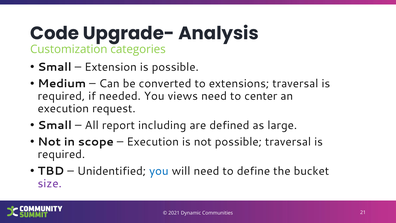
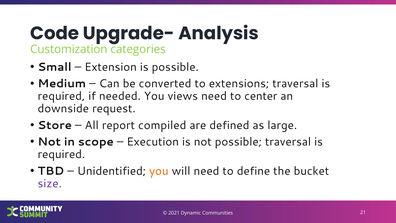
execution at (63, 109): execution -> downside
Small at (55, 125): Small -> Store
including: including -> compiled
you at (159, 171) colour: blue -> orange
